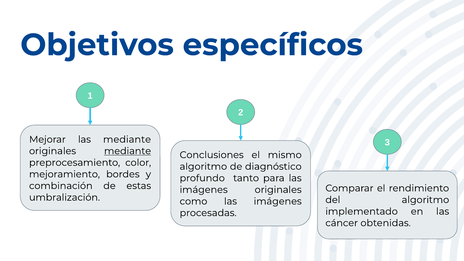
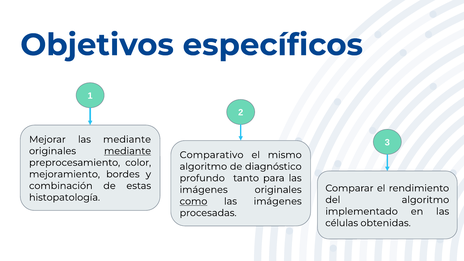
Conclusiones: Conclusiones -> Comparativo
umbralización: umbralización -> histopatología
como underline: none -> present
cáncer: cáncer -> células
